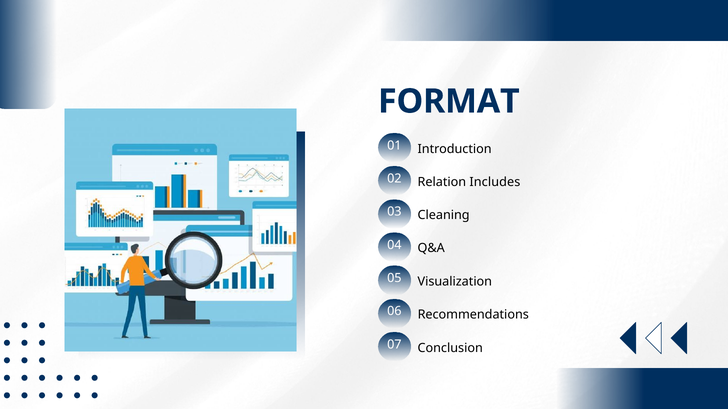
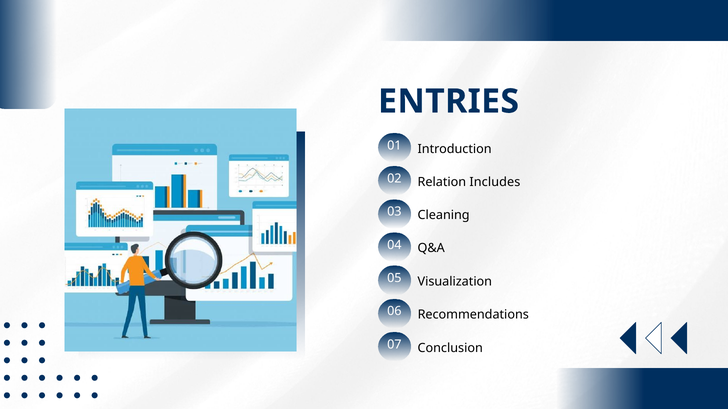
FORMAT: FORMAT -> ENTRIES
